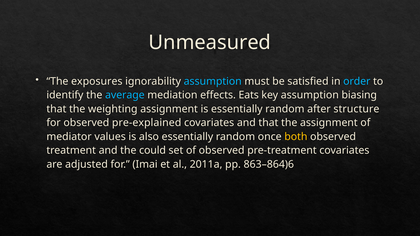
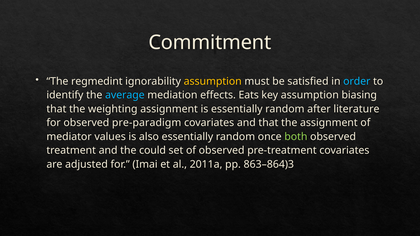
Unmeasured: Unmeasured -> Commitment
exposures: exposures -> regmedint
assumption at (213, 81) colour: light blue -> yellow
structure: structure -> literature
pre-explained: pre-explained -> pre-paradigm
both colour: yellow -> light green
863–864)6: 863–864)6 -> 863–864)3
